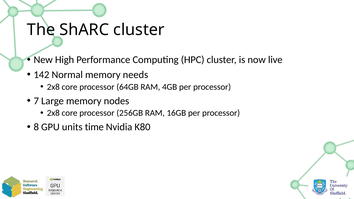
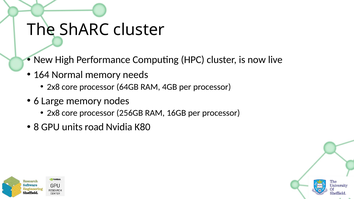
142: 142 -> 164
7: 7 -> 6
time: time -> road
